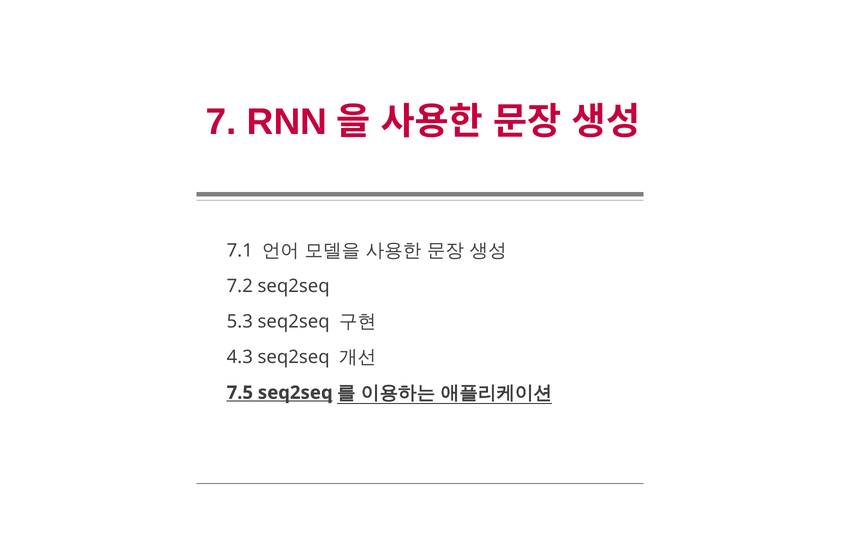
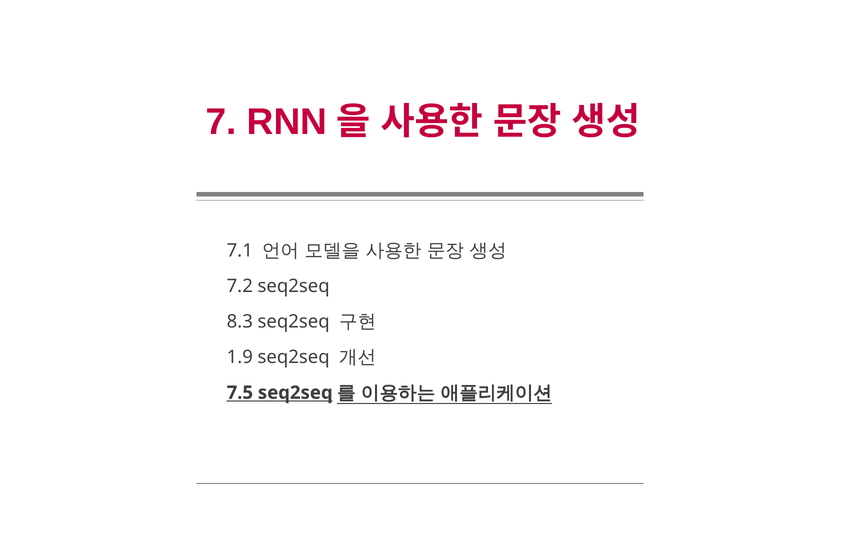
5.3: 5.3 -> 8.3
4.3: 4.3 -> 1.9
